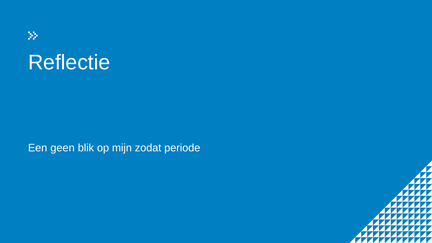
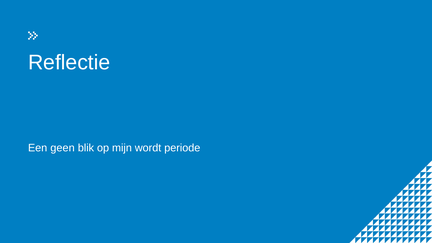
zodat: zodat -> wordt
